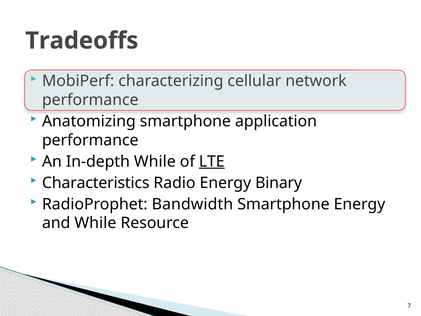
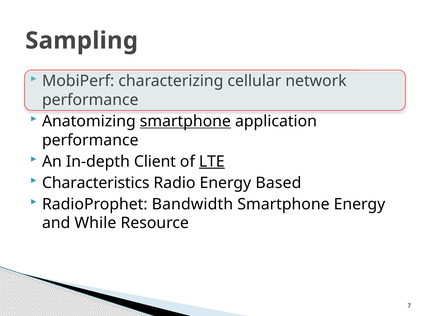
Tradeoffs: Tradeoffs -> Sampling
smartphone at (185, 121) underline: none -> present
In-depth While: While -> Client
Binary: Binary -> Based
